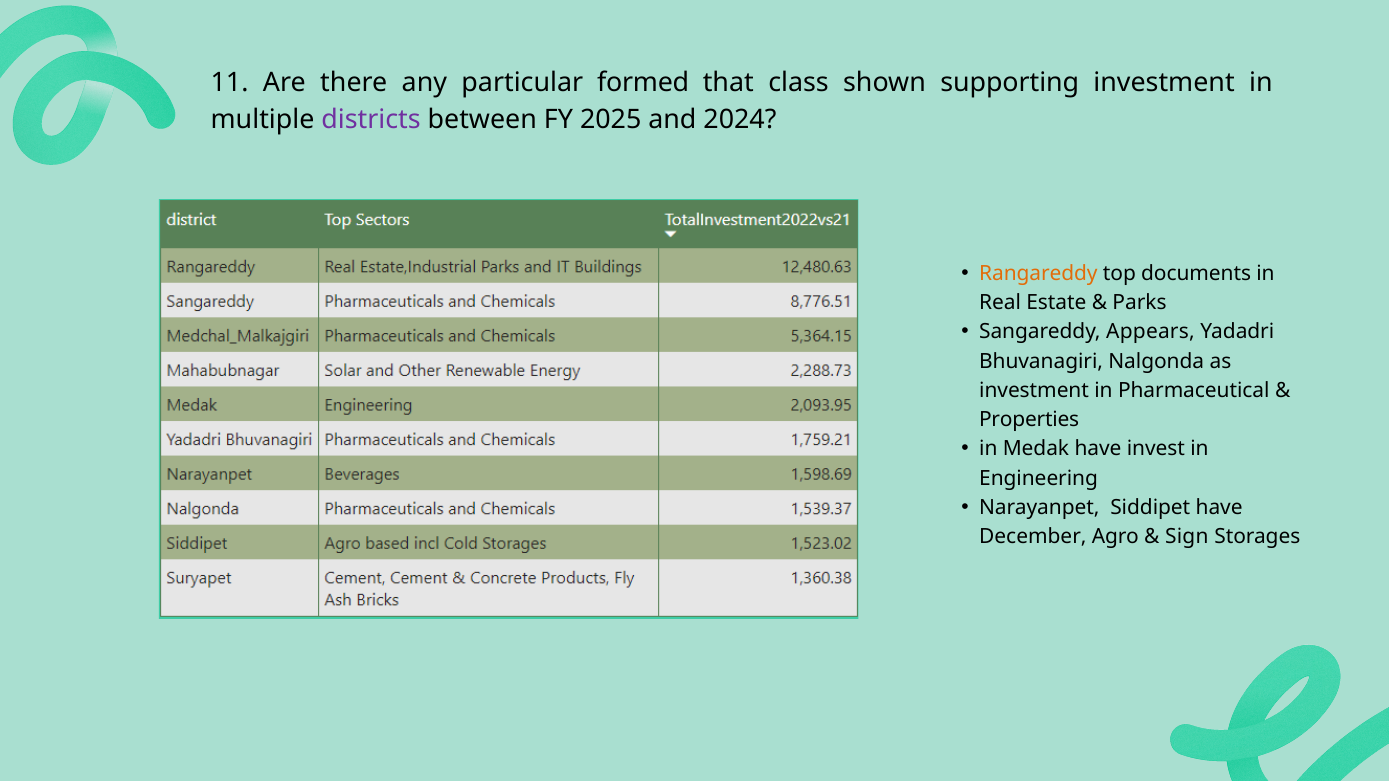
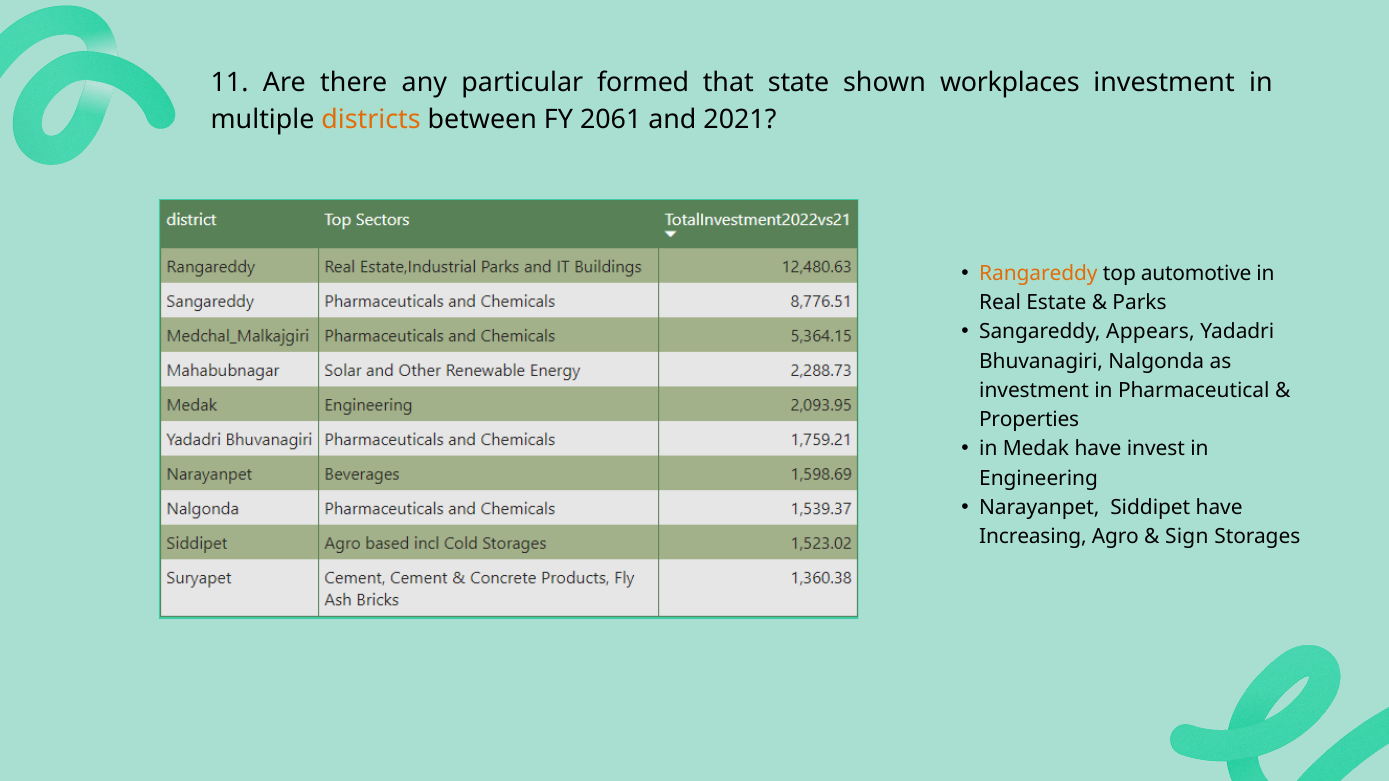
class: class -> state
supporting: supporting -> workplaces
districts colour: purple -> orange
2025: 2025 -> 2061
2024: 2024 -> 2021
documents: documents -> automotive
December: December -> Increasing
